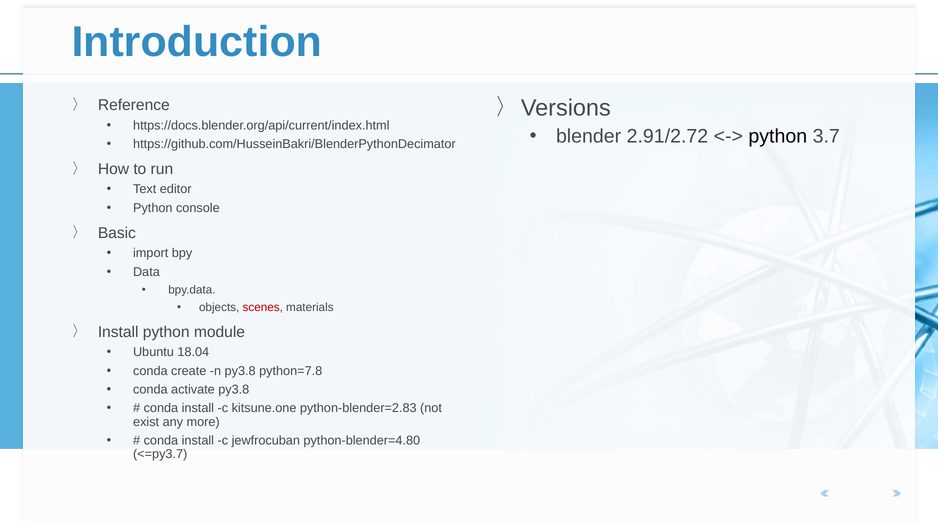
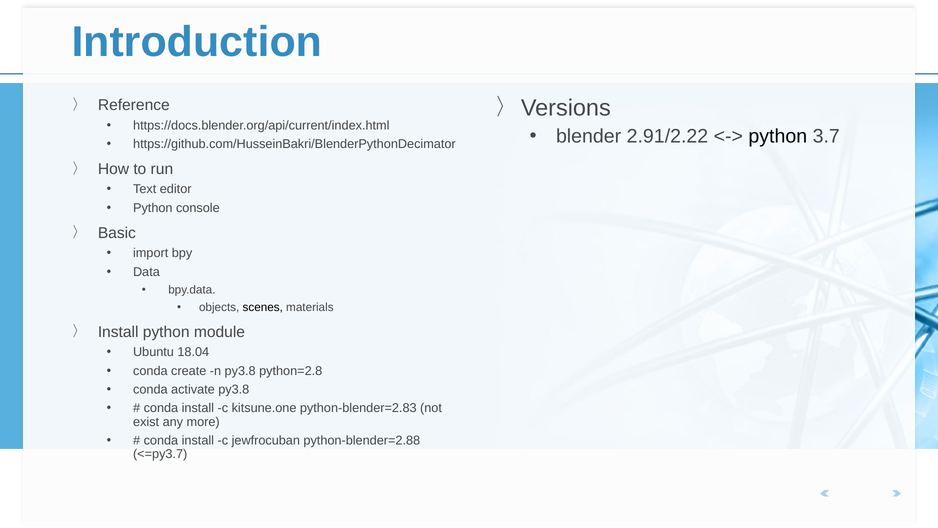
2.91/2.72: 2.91/2.72 -> 2.91/2.22
scenes colour: red -> black
python=7.8: python=7.8 -> python=2.8
python-blender=4.80: python-blender=4.80 -> python-blender=2.88
